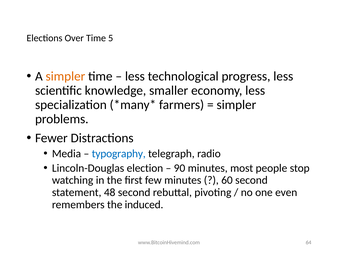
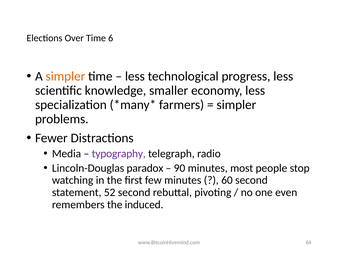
5: 5 -> 6
typography colour: blue -> purple
election: election -> paradox
48: 48 -> 52
